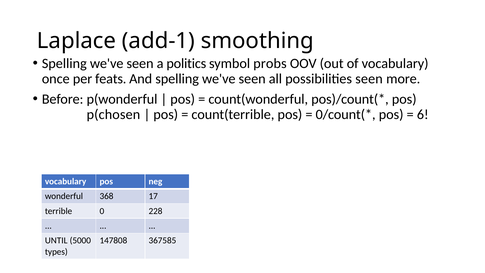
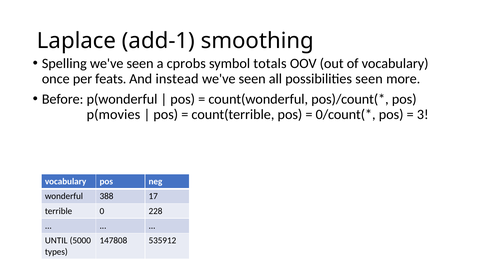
politics: politics -> cprobs
probs: probs -> totals
And spelling: spelling -> instead
p(chosen: p(chosen -> p(movies
6: 6 -> 3
368: 368 -> 388
367585: 367585 -> 535912
